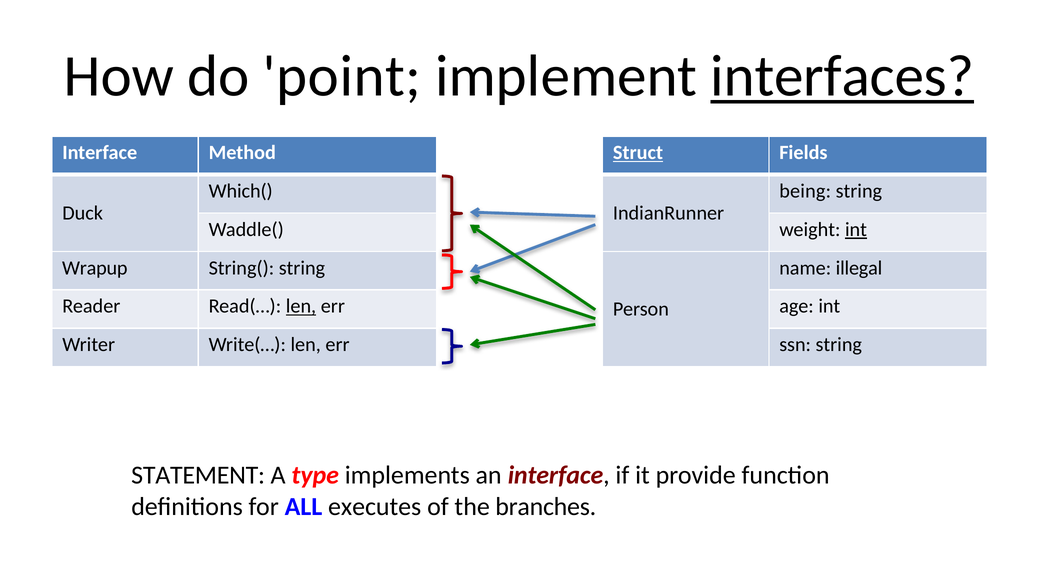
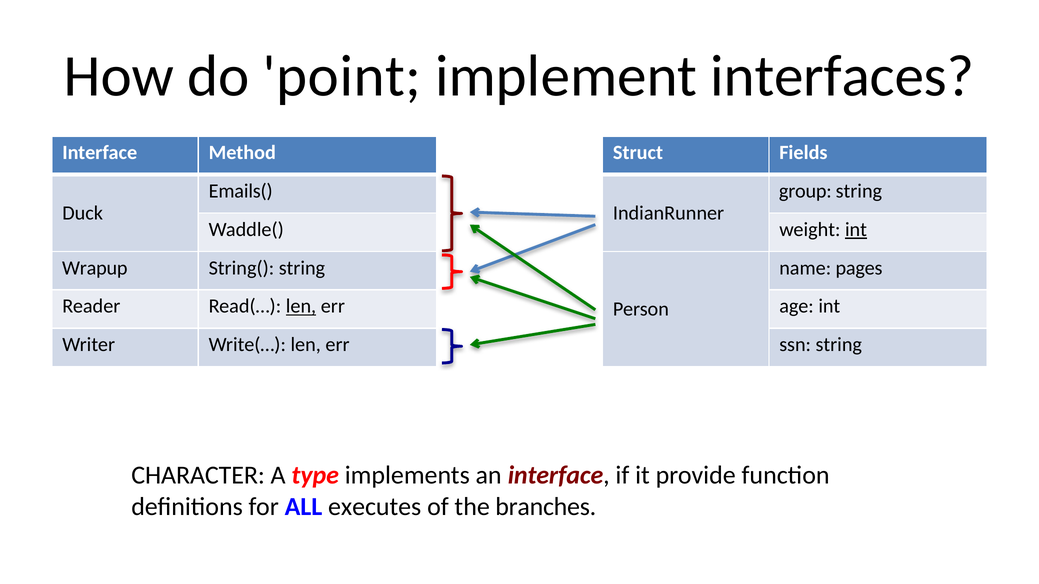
interfaces underline: present -> none
Struct underline: present -> none
Which(: Which( -> Emails(
being: being -> group
illegal: illegal -> pages
STATEMENT: STATEMENT -> CHARACTER
